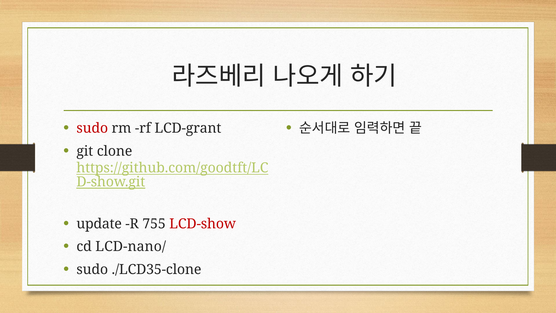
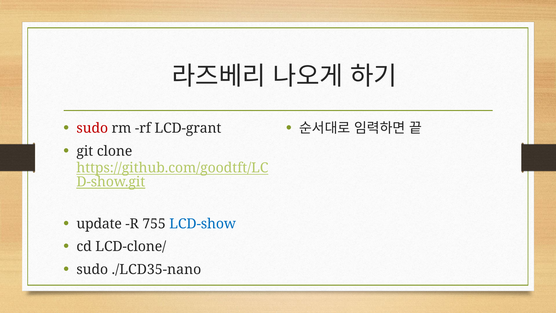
LCD-show colour: red -> blue
LCD-nano/: LCD-nano/ -> LCD-clone/
./LCD35-clone: ./LCD35-clone -> ./LCD35-nano
